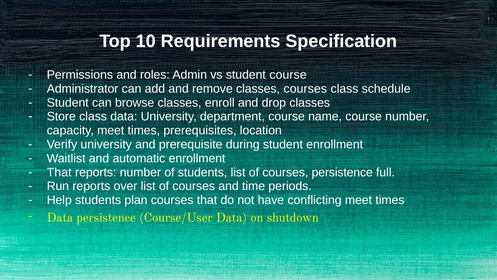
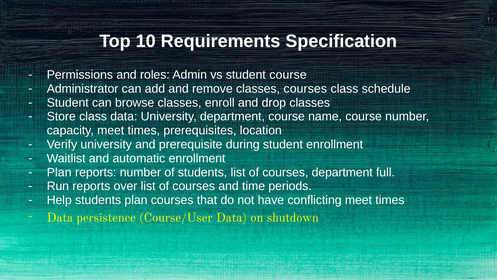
That at (59, 172): That -> Plan
courses persistence: persistence -> department
